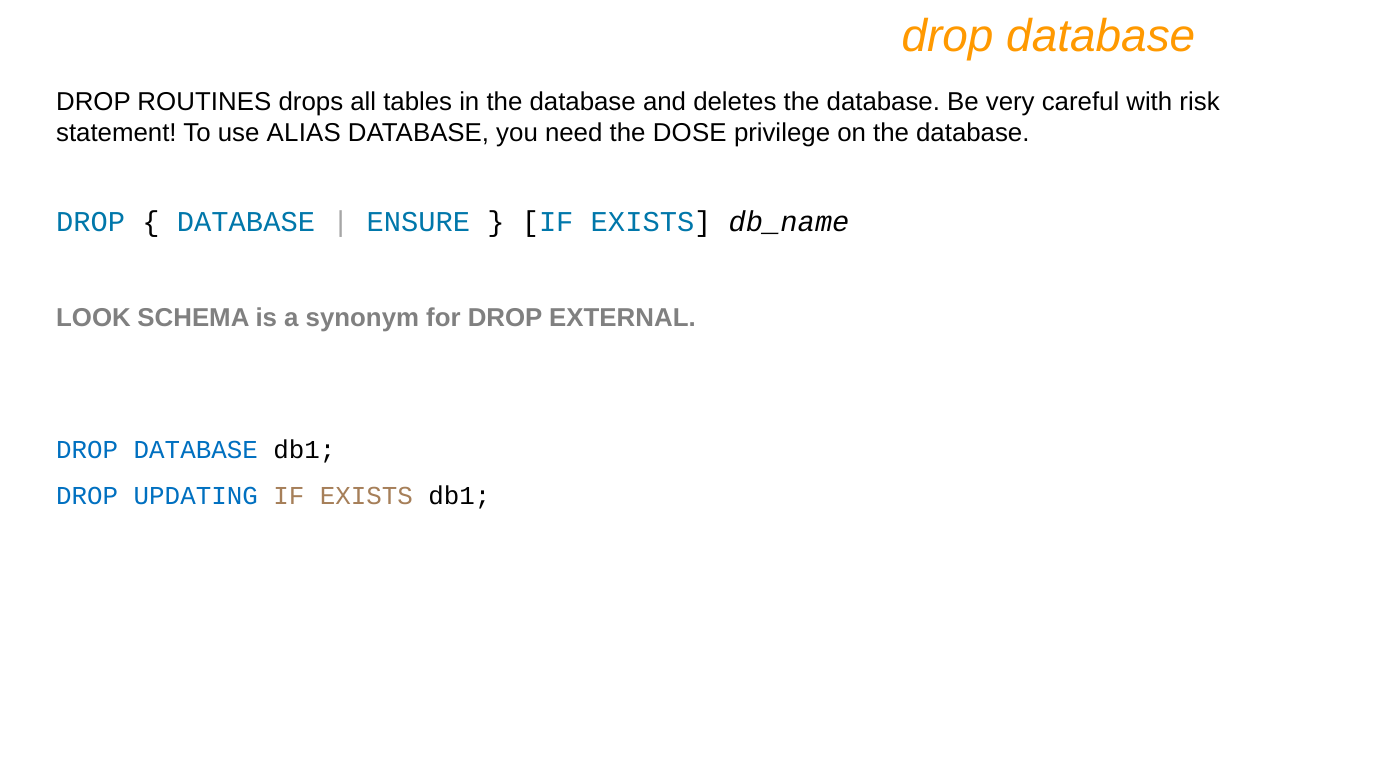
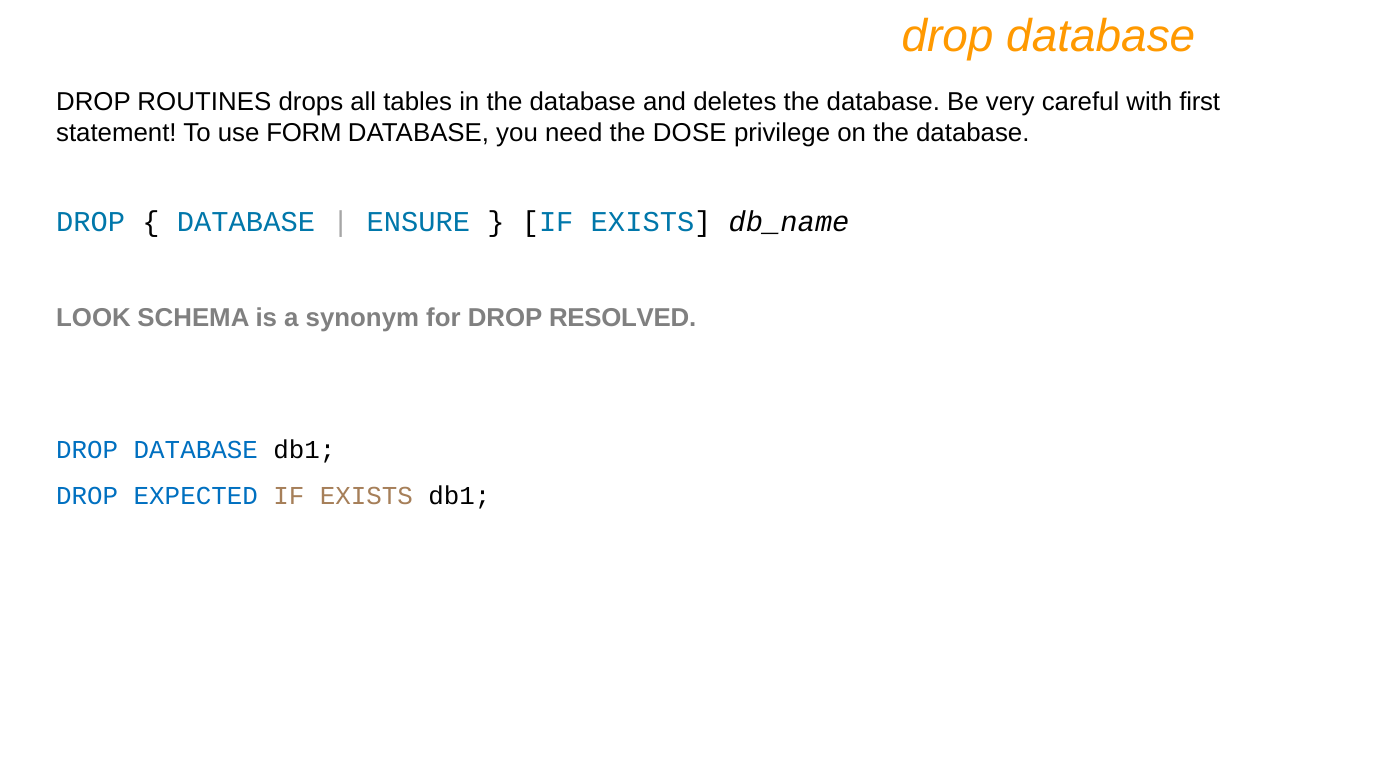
risk: risk -> first
ALIAS: ALIAS -> FORM
EXTERNAL: EXTERNAL -> RESOLVED
UPDATING: UPDATING -> EXPECTED
